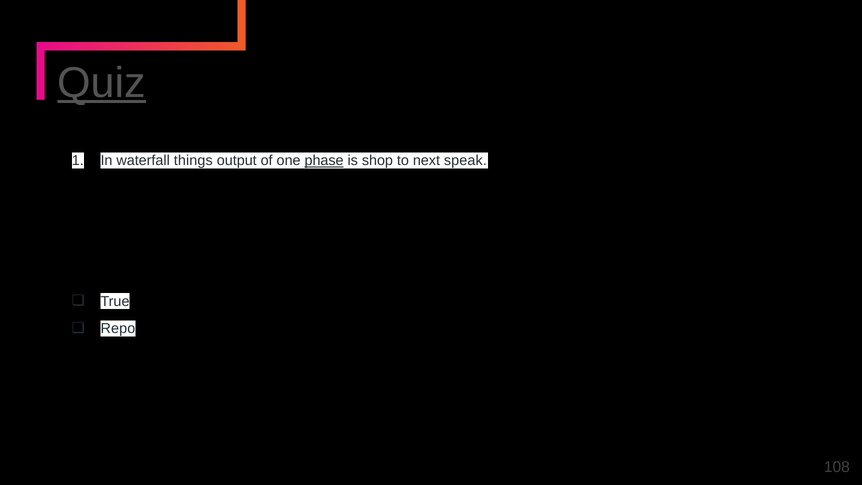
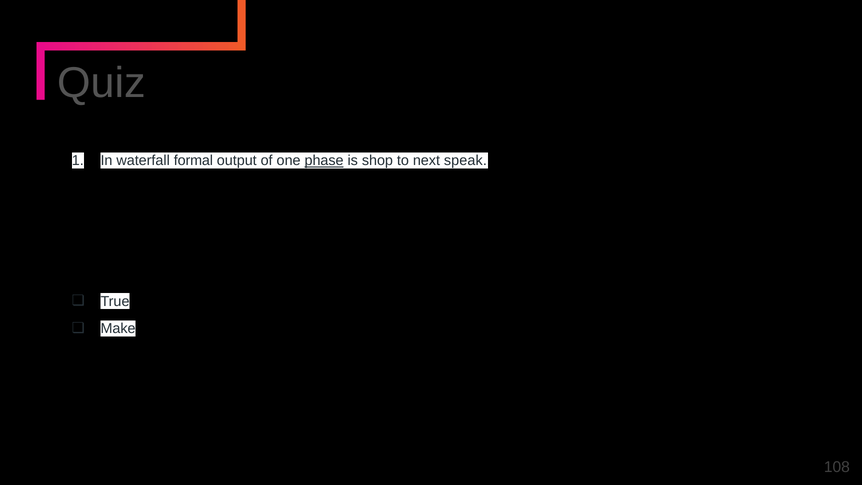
Quiz underline: present -> none
things: things -> formal
Repo: Repo -> Make
